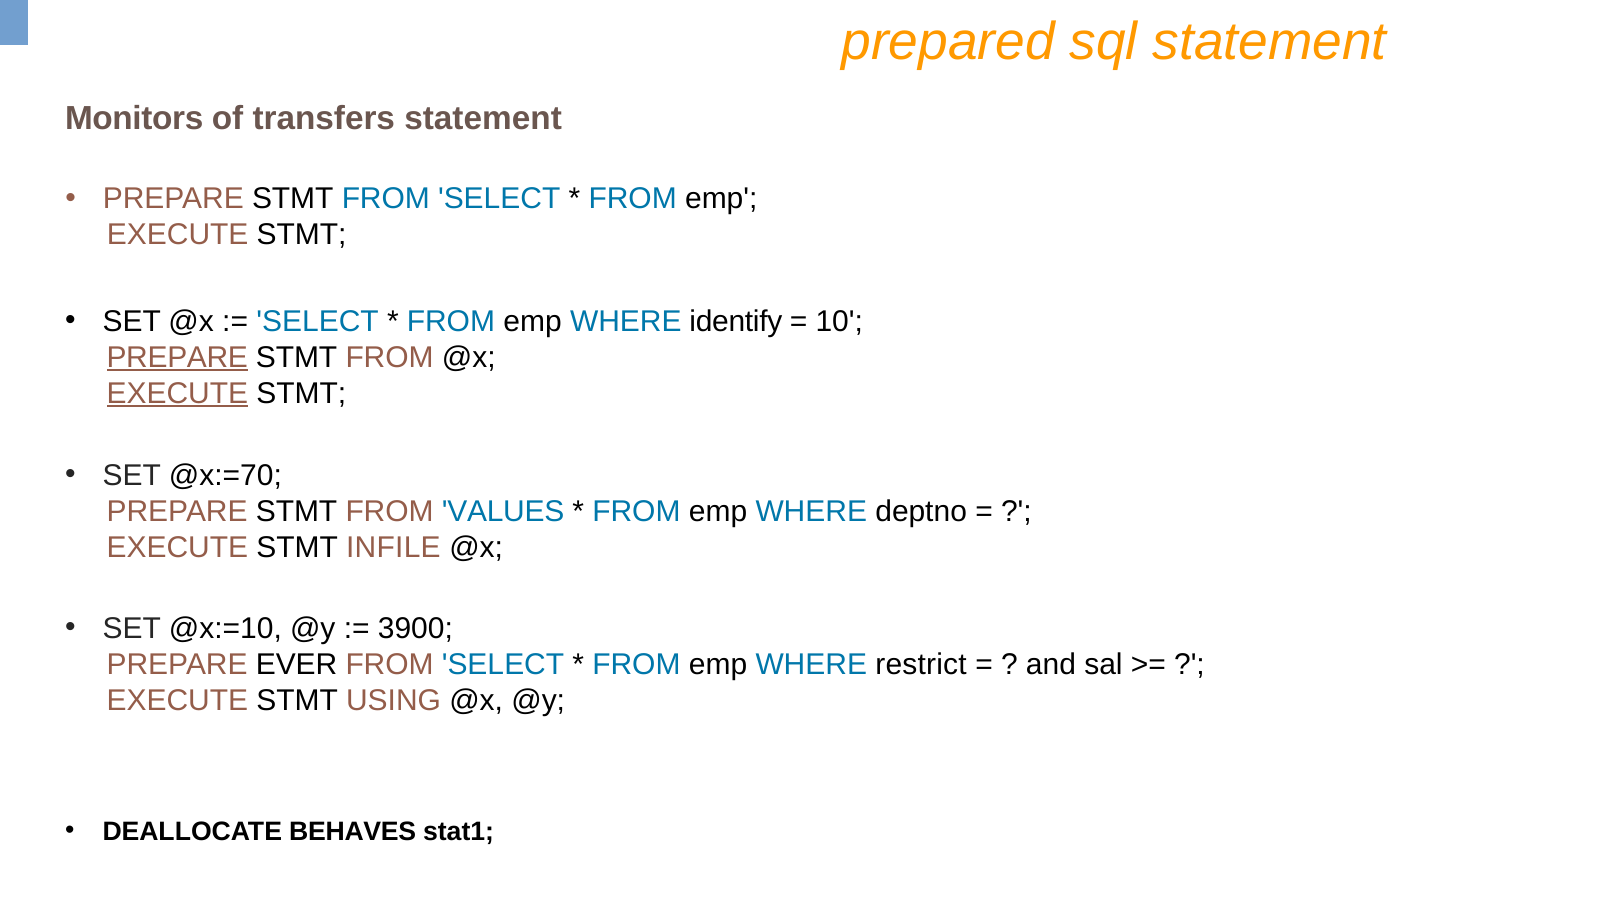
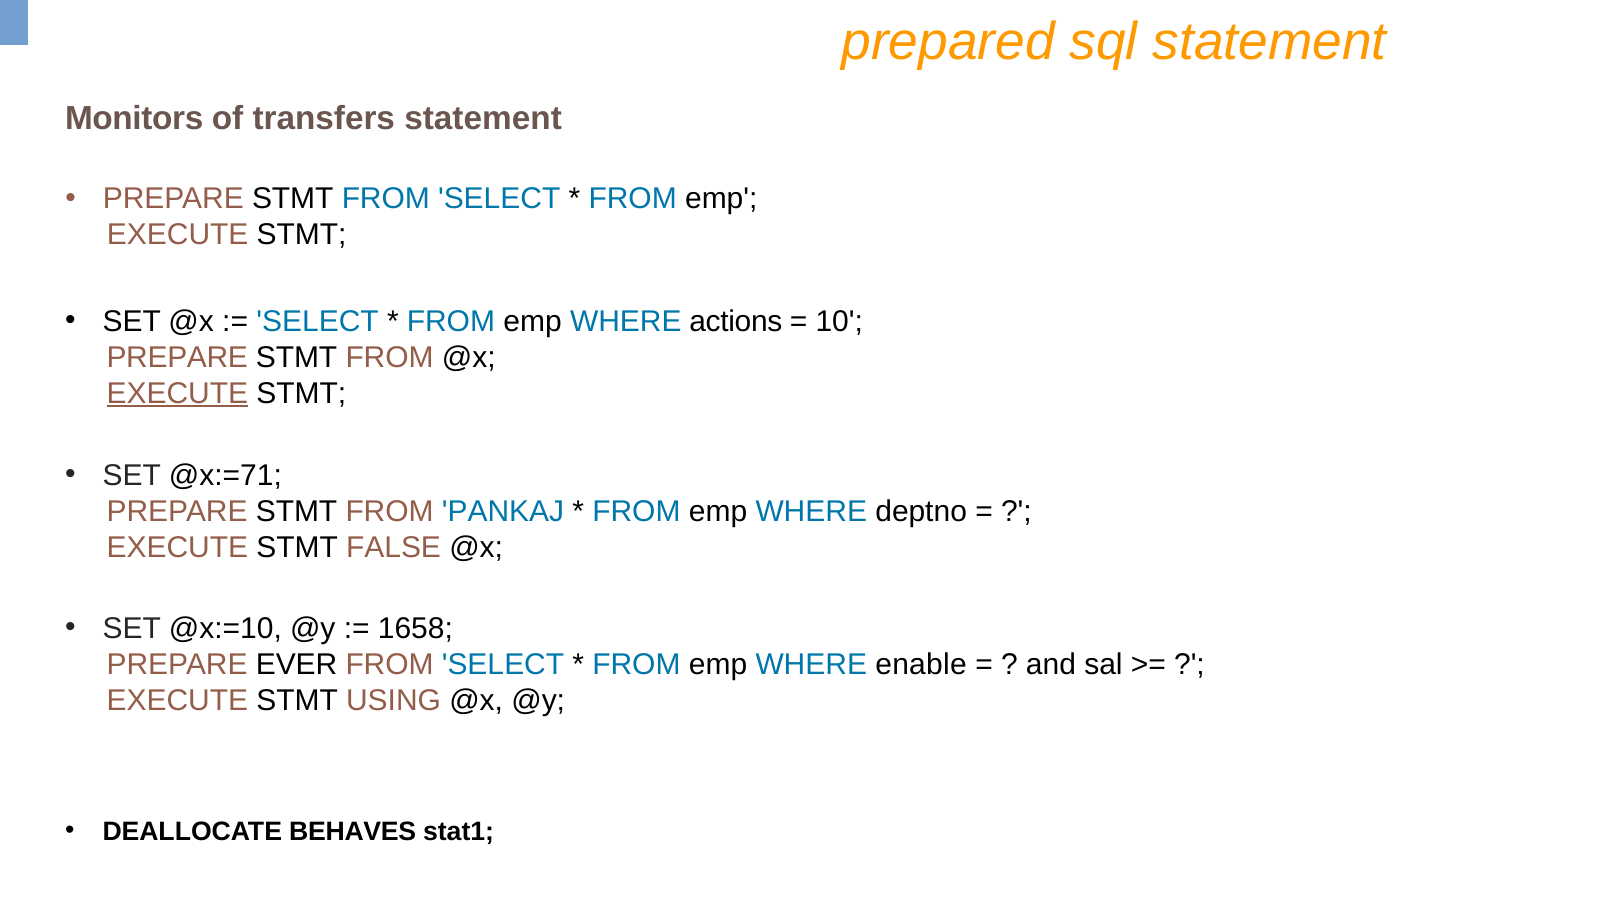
identify: identify -> actions
PREPARE at (177, 358) underline: present -> none
@x:=70: @x:=70 -> @x:=71
VALUES: VALUES -> PANKAJ
INFILE: INFILE -> FALSE
3900: 3900 -> 1658
restrict: restrict -> enable
